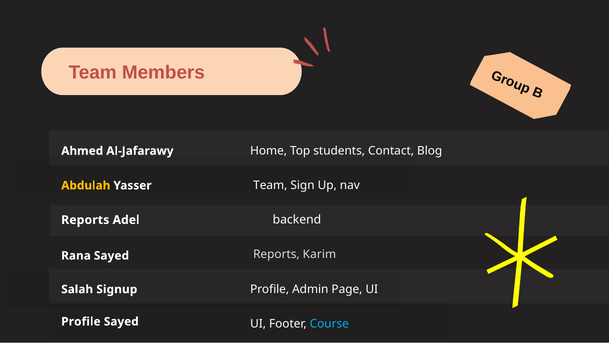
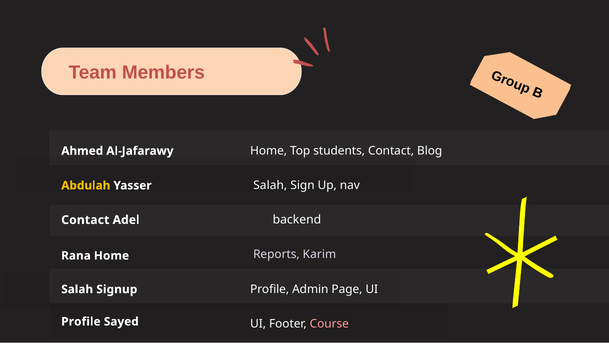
Yasser Team: Team -> Salah
Reports at (85, 220): Reports -> Contact
Rana Sayed: Sayed -> Home
Course colour: light blue -> pink
